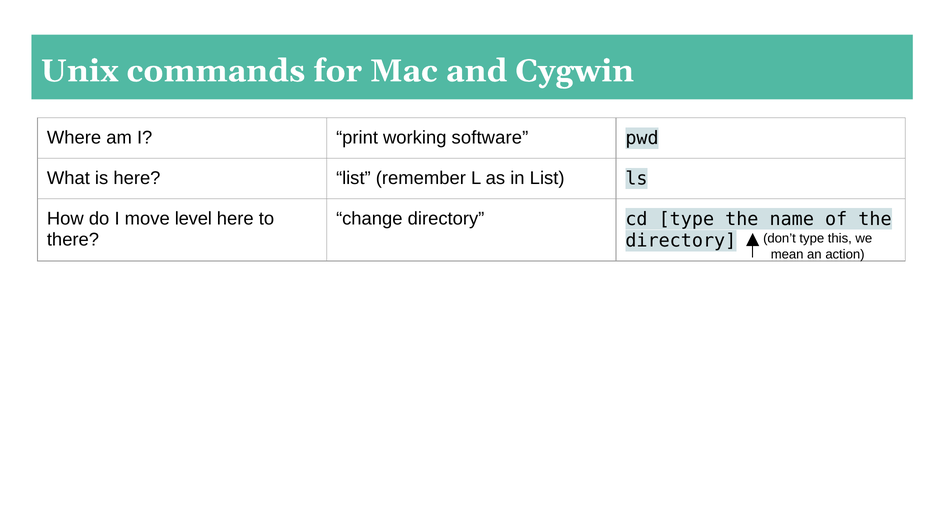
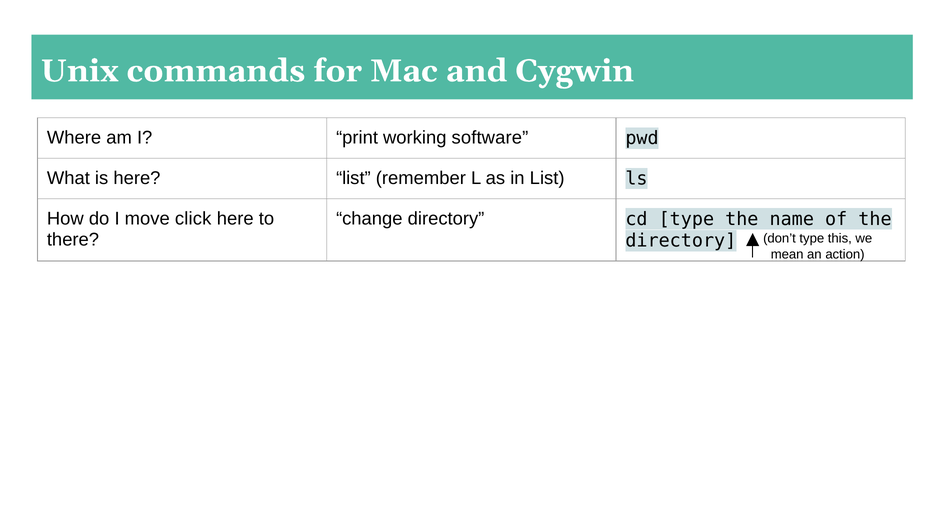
level: level -> click
